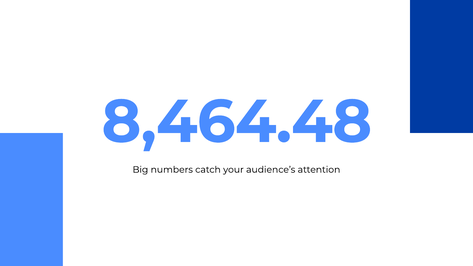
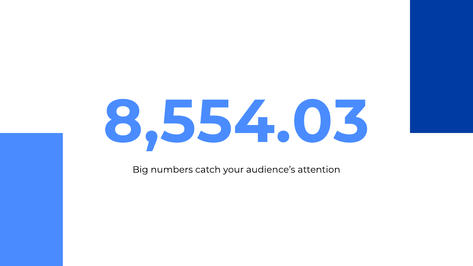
8,464.48: 8,464.48 -> 8,554.03
